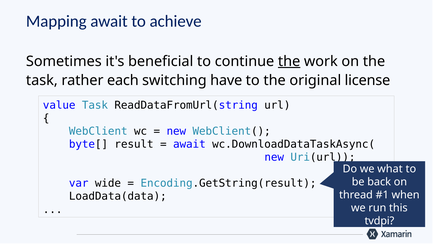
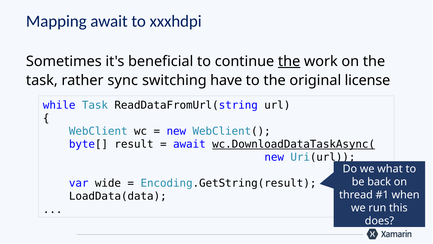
achieve: achieve -> xxxhdpi
each: each -> sync
value: value -> while
wc.DownloadDataTaskAsync( underline: none -> present
tvdpi: tvdpi -> does
